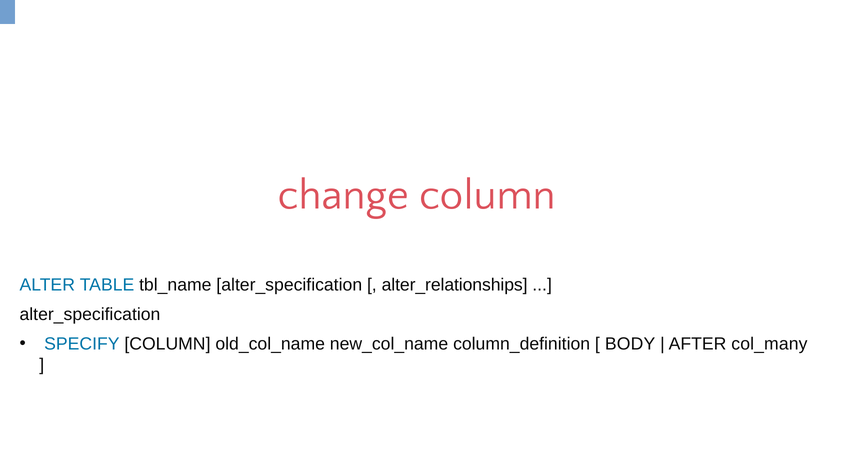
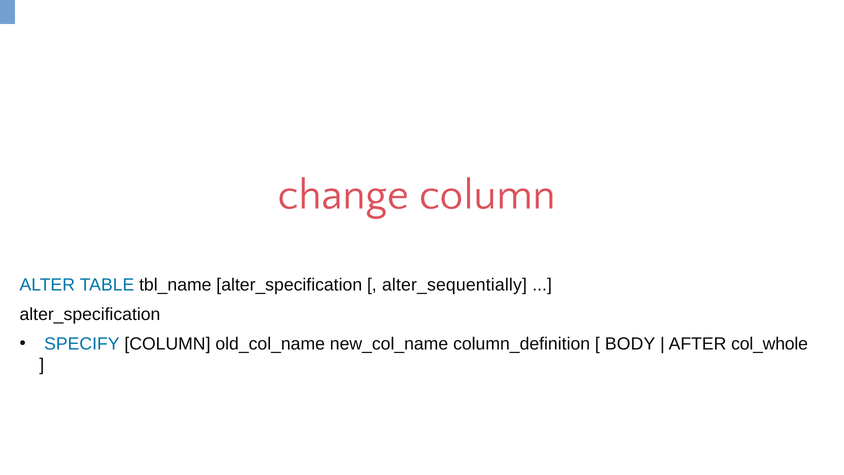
alter_relationships: alter_relationships -> alter_sequentially
col_many: col_many -> col_whole
